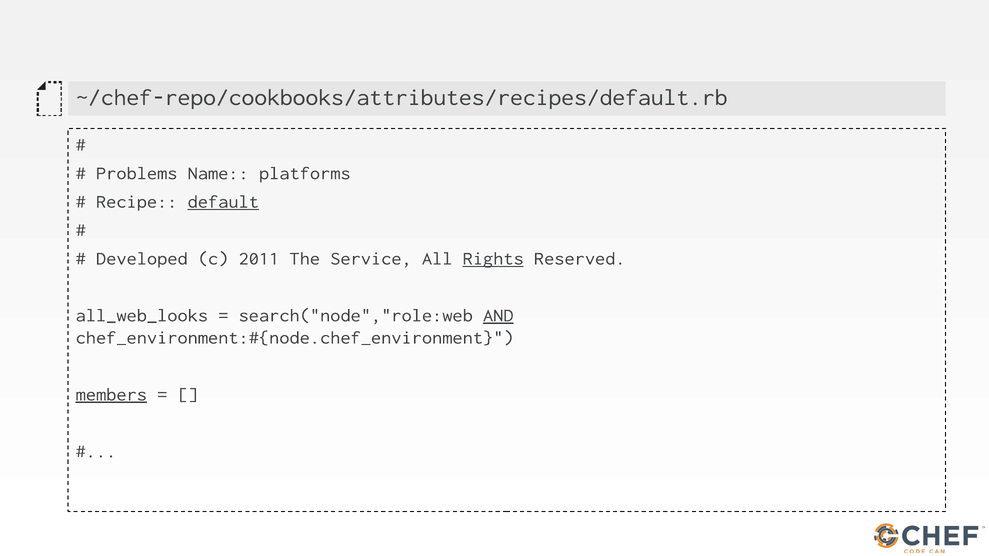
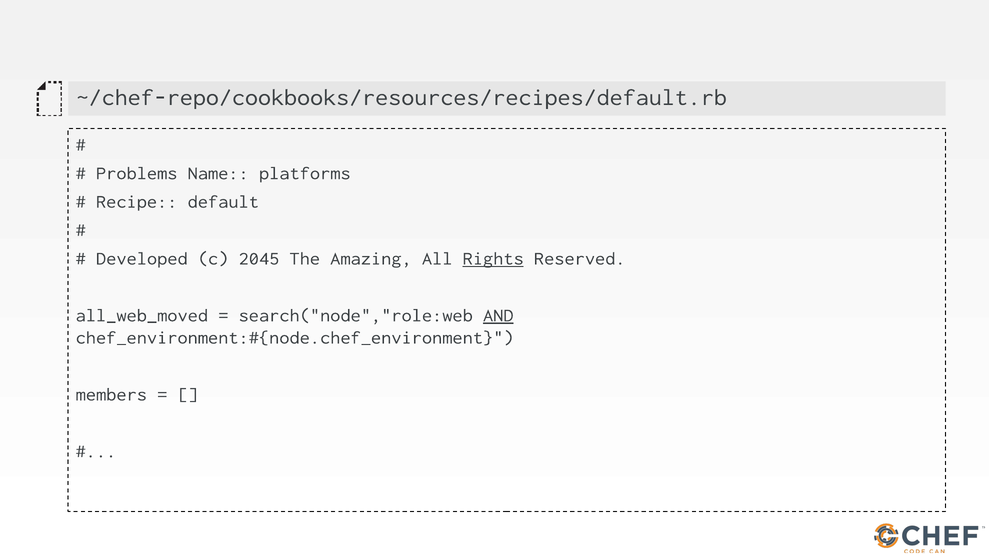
~/chef-repo/cookbooks/attributes/recipes/default.rb: ~/chef-repo/cookbooks/attributes/recipes/default.rb -> ~/chef-repo/cookbooks/resources/recipes/default.rb
default underline: present -> none
2011: 2011 -> 2045
Service: Service -> Amazing
all_web_looks: all_web_looks -> all_web_moved
members underline: present -> none
